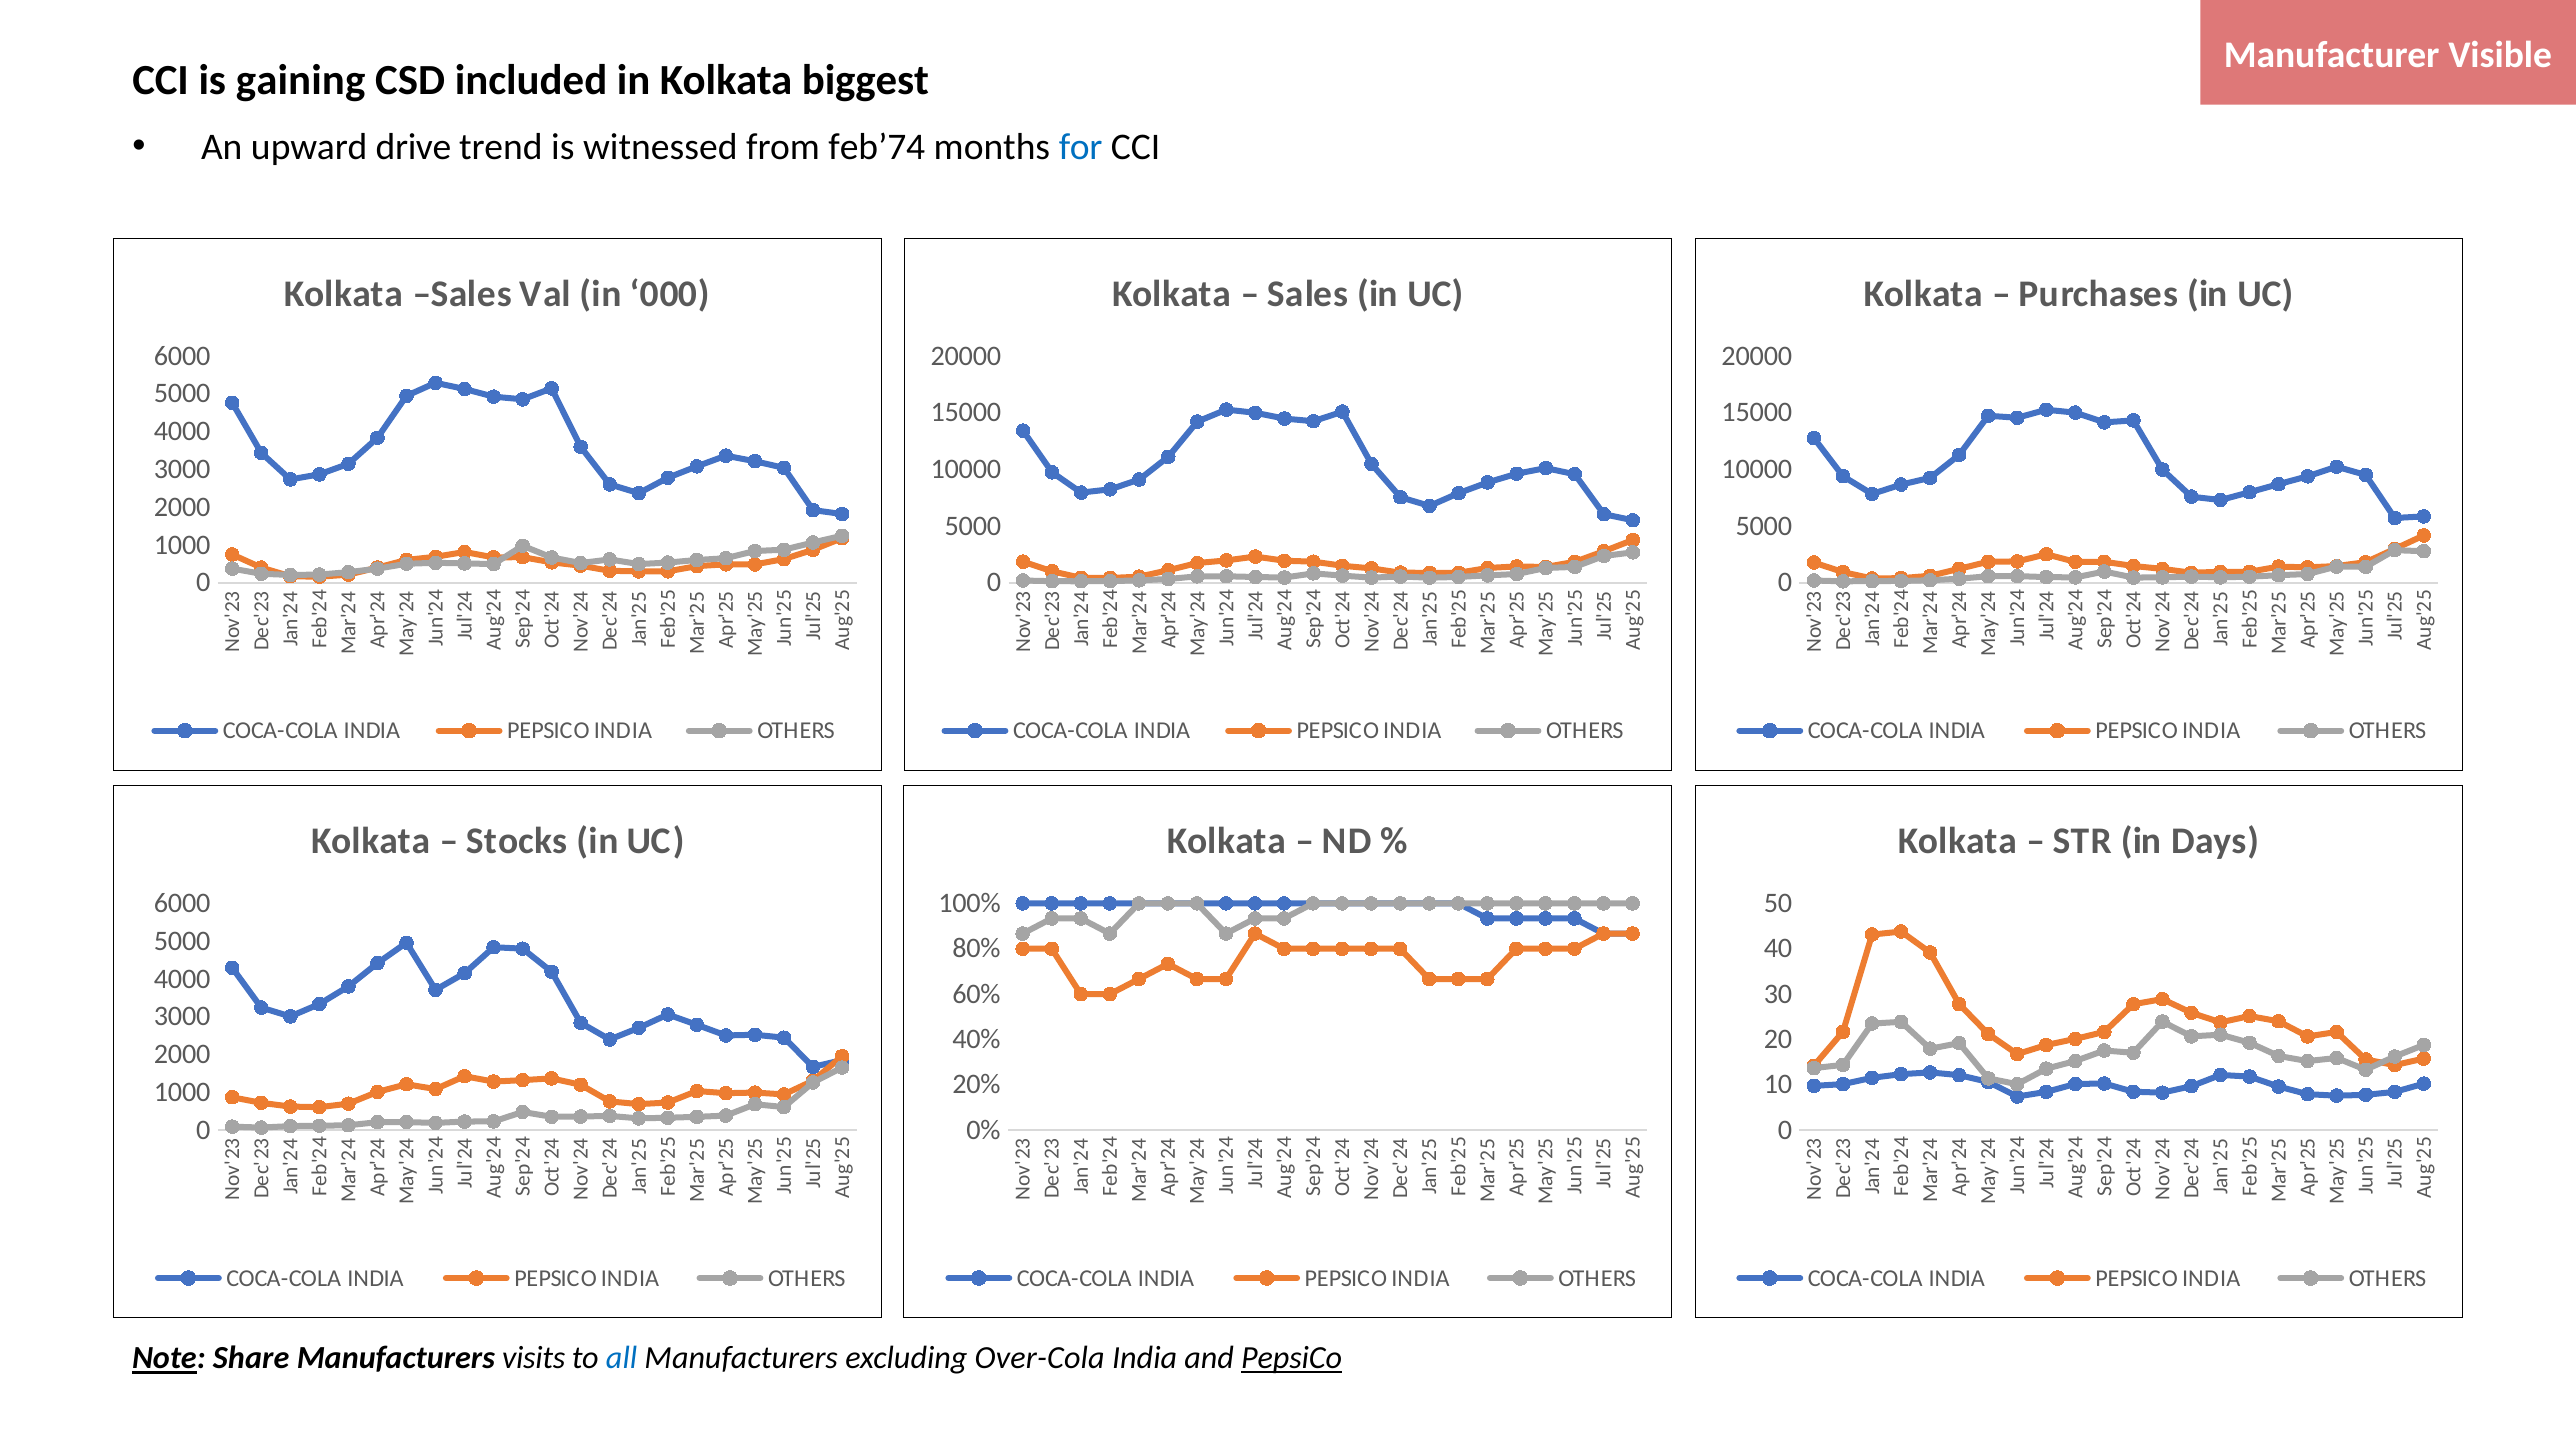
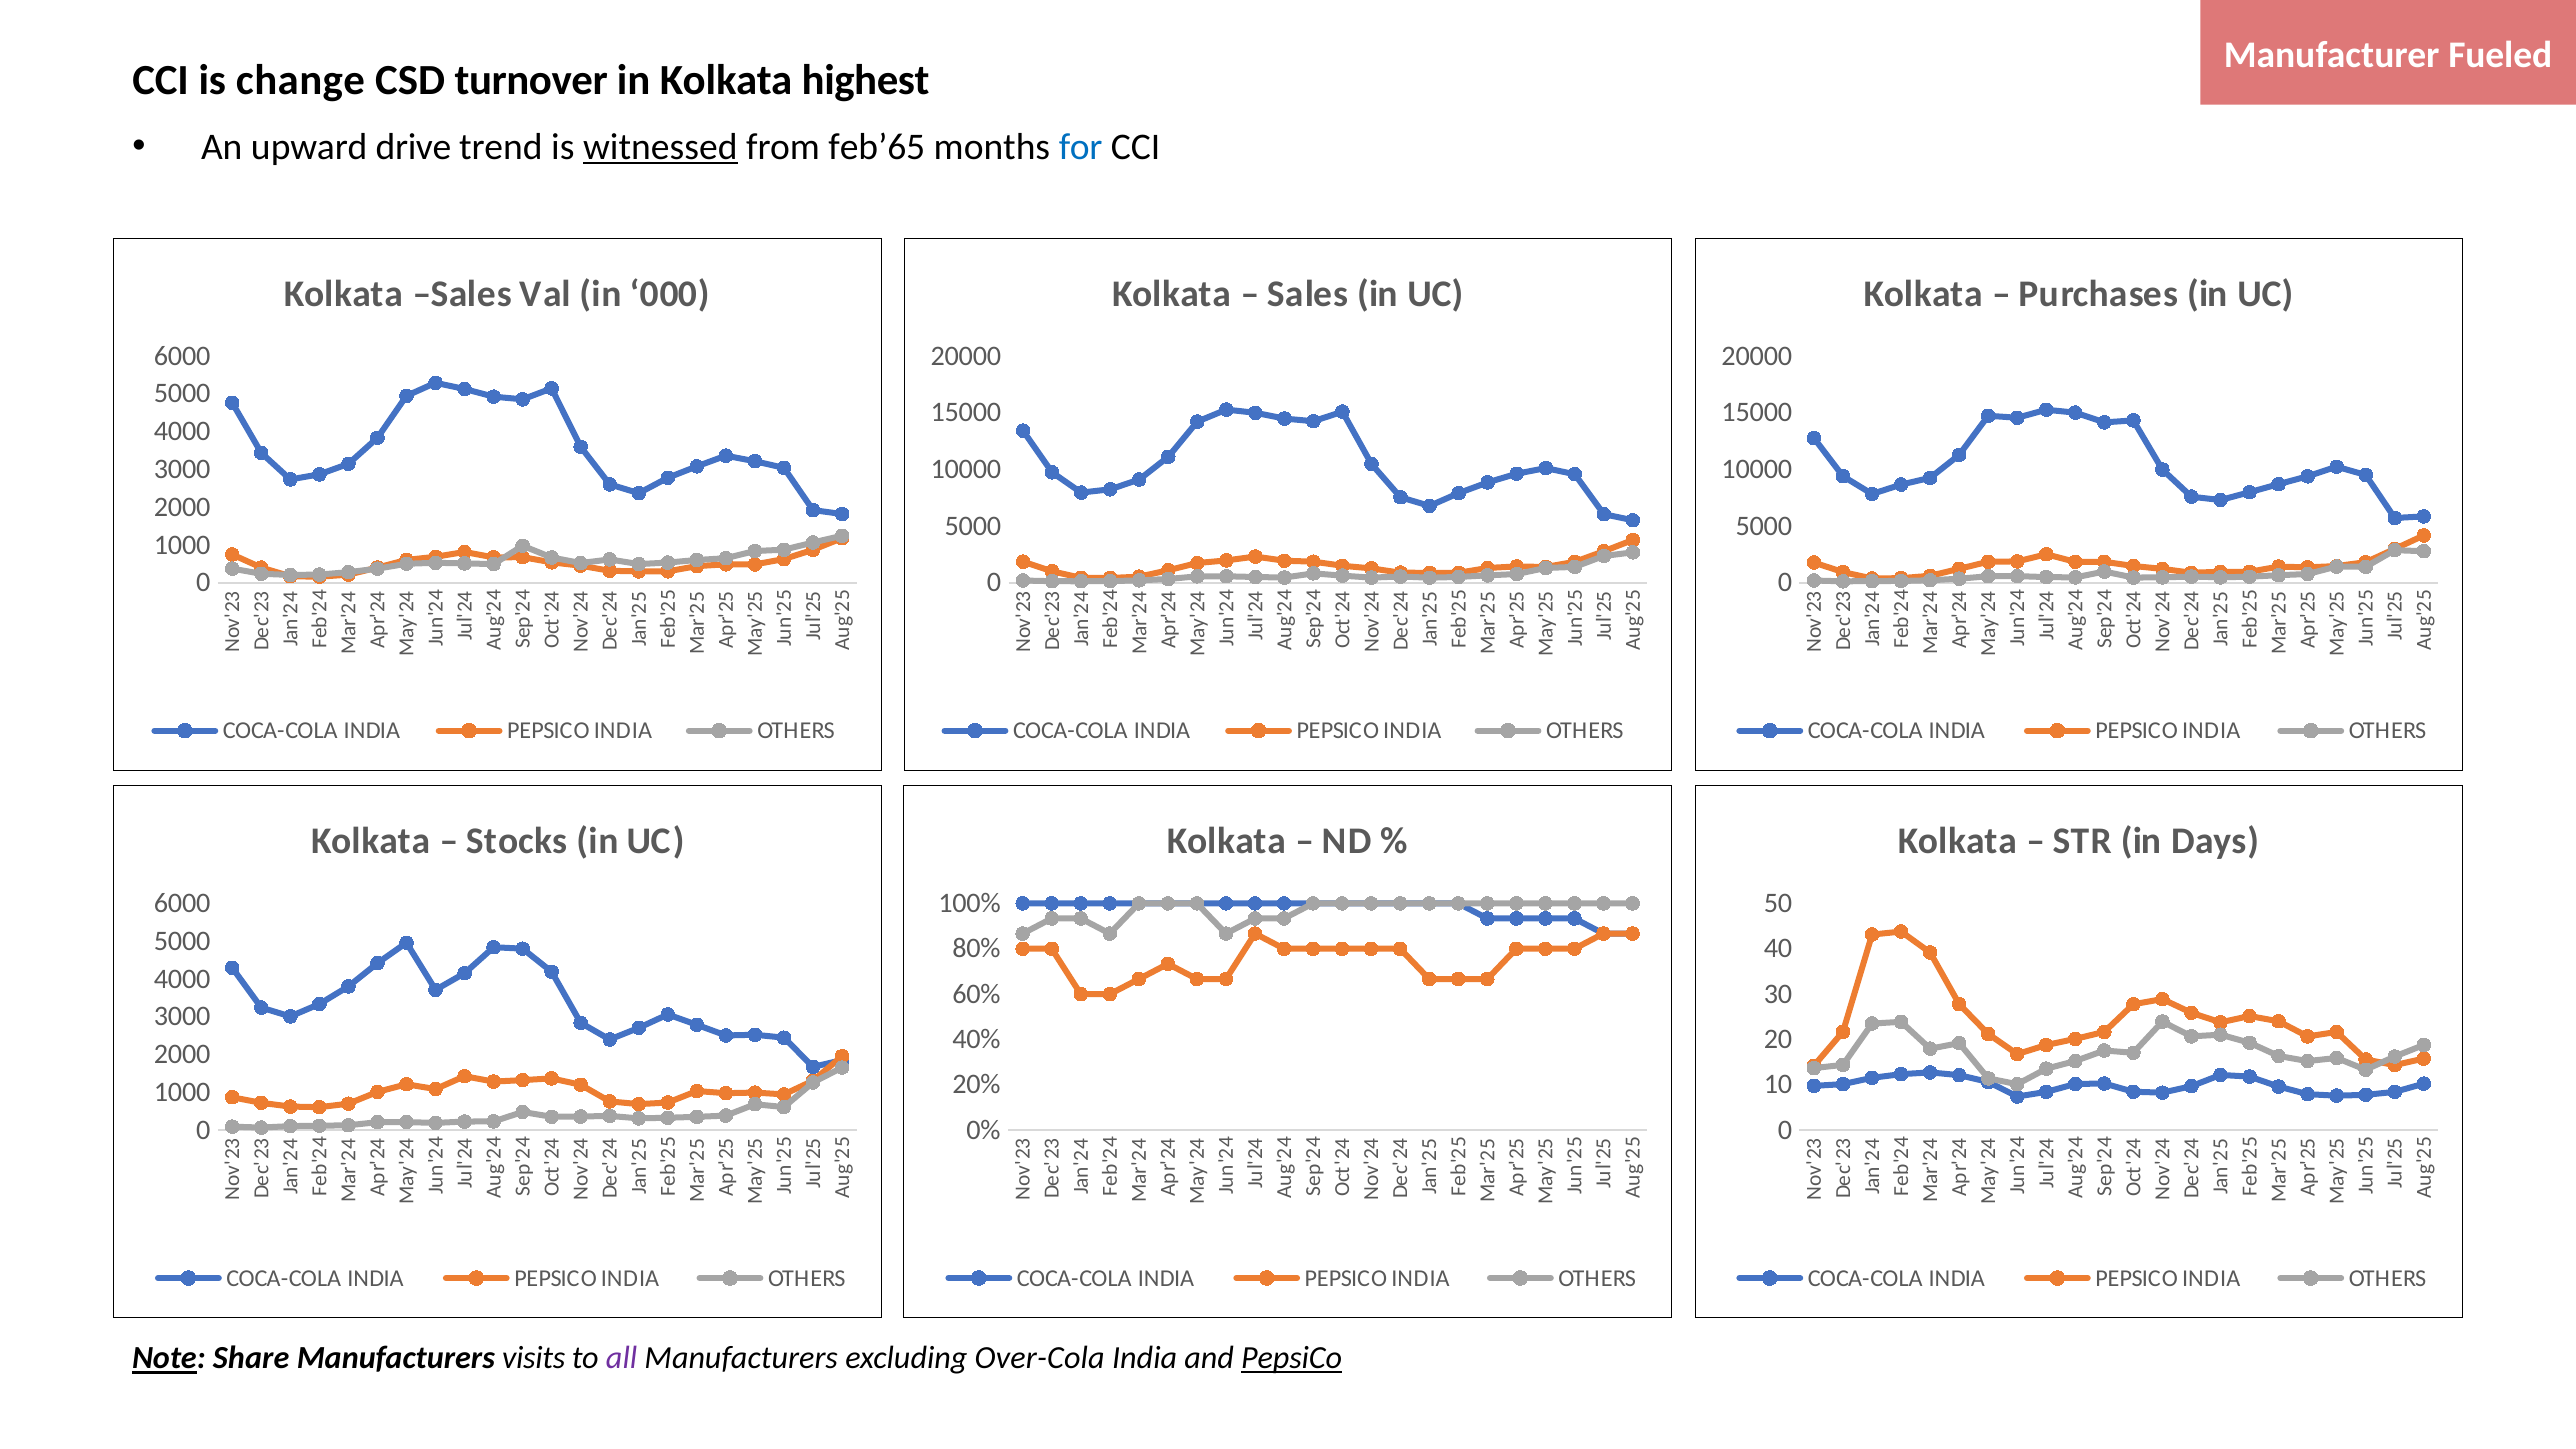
Visible: Visible -> Fueled
gaining: gaining -> change
included: included -> turnover
biggest: biggest -> highest
witnessed underline: none -> present
feb’74: feb’74 -> feb’65
all colour: blue -> purple
